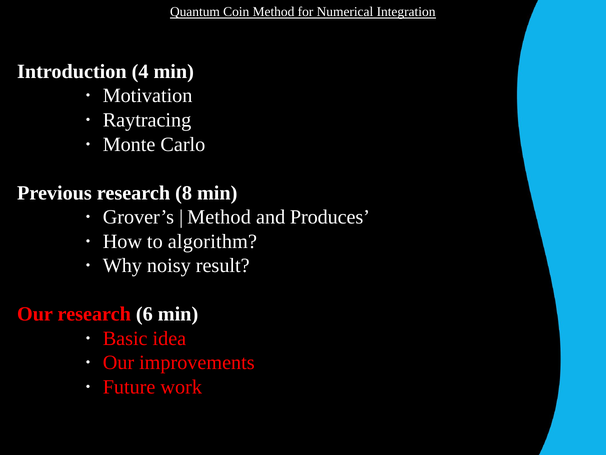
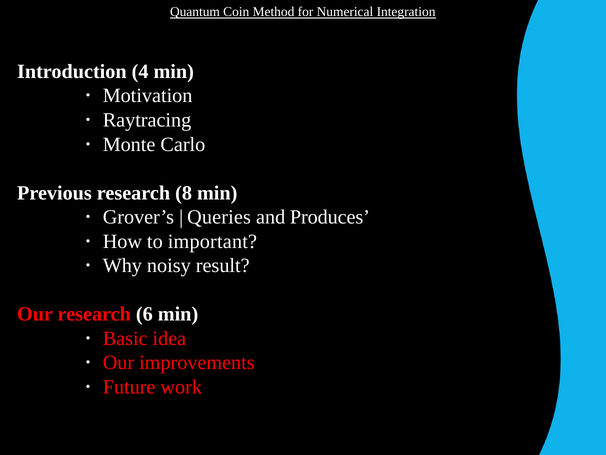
Method at (219, 217): Method -> Queries
algorithm: algorithm -> important
